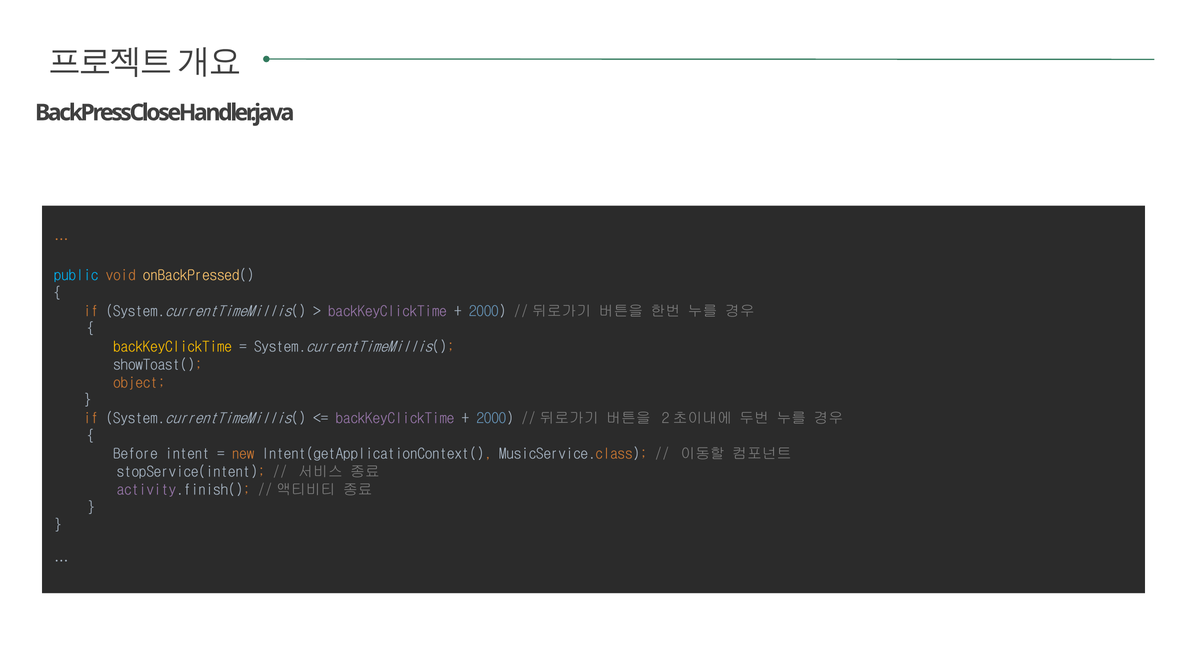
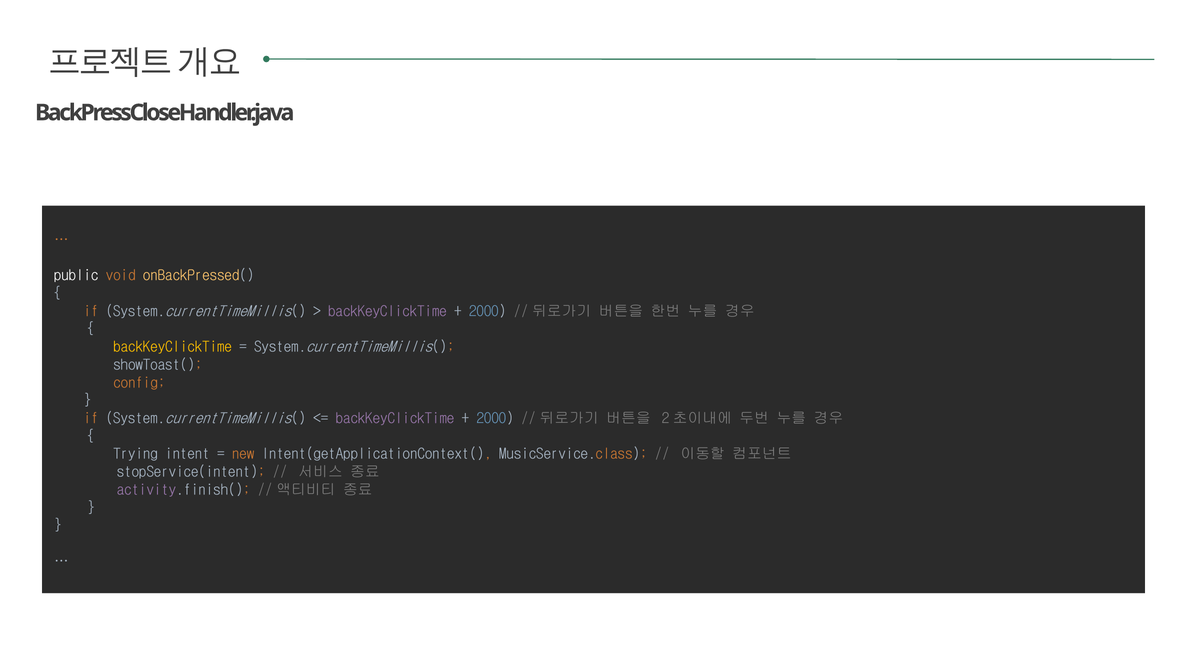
public colour: light blue -> white
object: object -> config
Before: Before -> Trying
